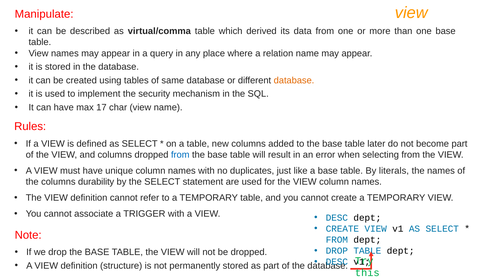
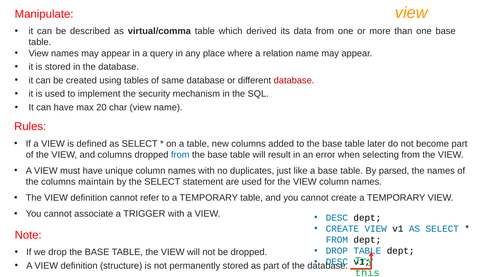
database at (294, 80) colour: orange -> red
17: 17 -> 20
literals: literals -> parsed
durability: durability -> maintain
